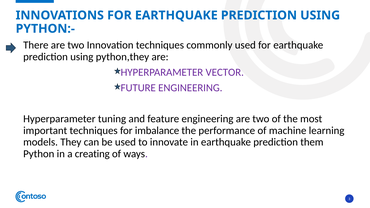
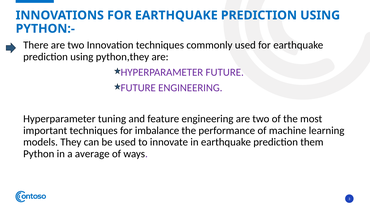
HYPERPARAMETER VECTOR: VECTOR -> FUTURE
creating: creating -> average
